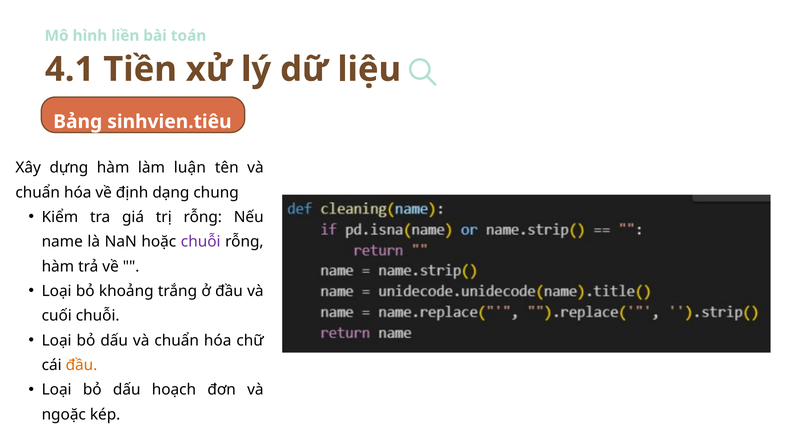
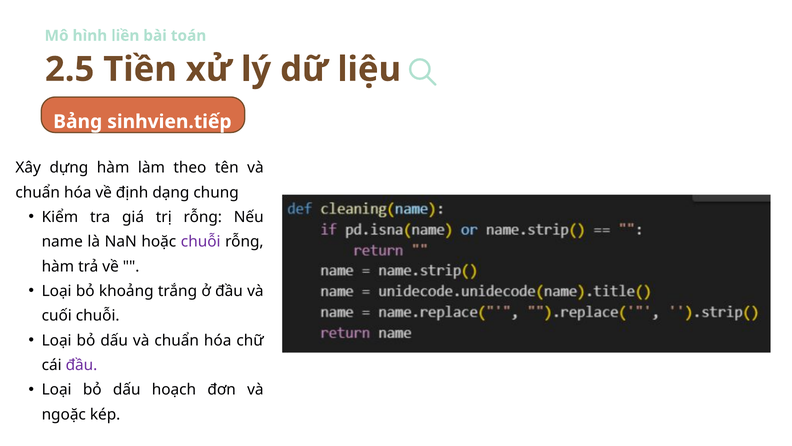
4.1: 4.1 -> 2.5
sinhvien.tiêu: sinhvien.tiêu -> sinhvien.tiếp
luận: luận -> theo
đầu at (81, 365) colour: orange -> purple
